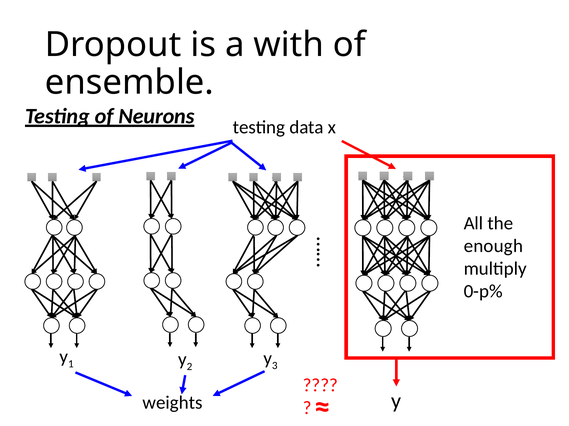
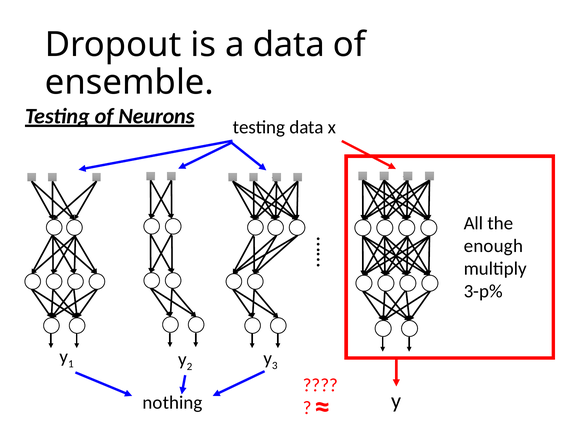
a with: with -> data
0-p%: 0-p% -> 3-p%
weights: weights -> nothing
